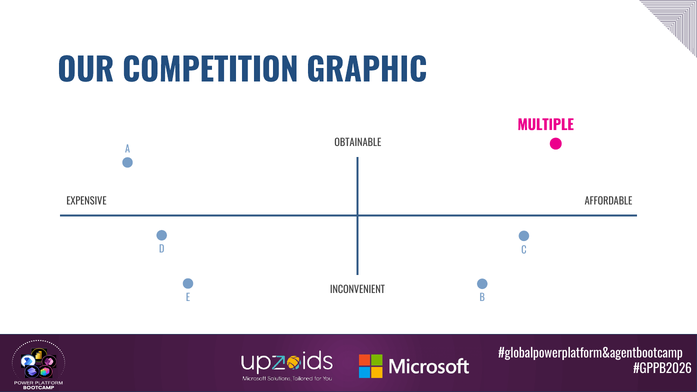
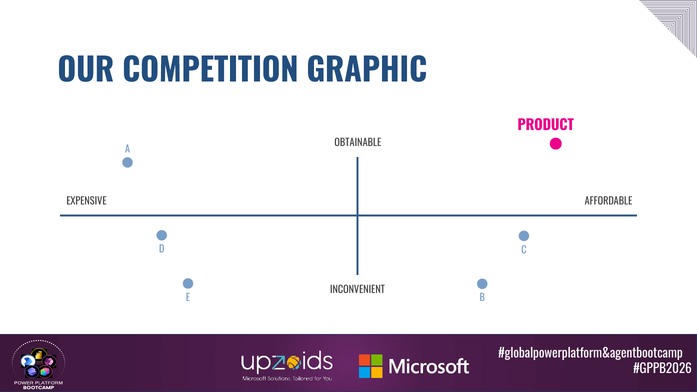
MULTIPLE: MULTIPLE -> PRODUCT
